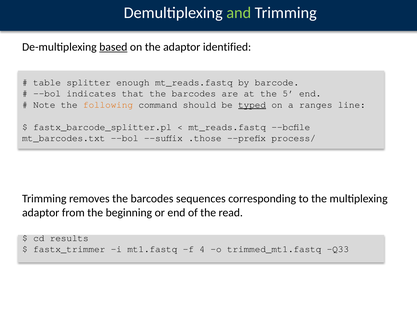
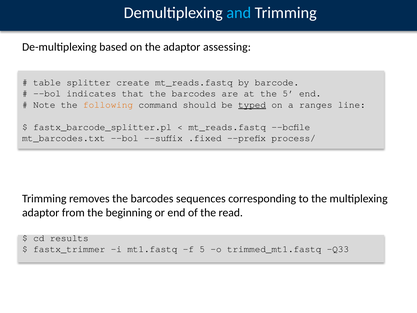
and colour: light green -> light blue
based underline: present -> none
identified: identified -> assessing
enough: enough -> create
.those: .those -> .fixed
f 4: 4 -> 5
